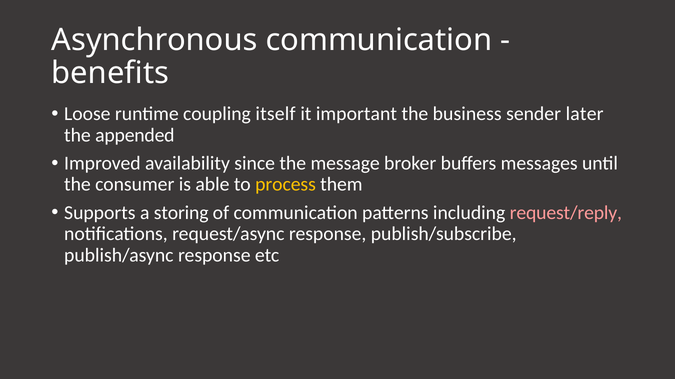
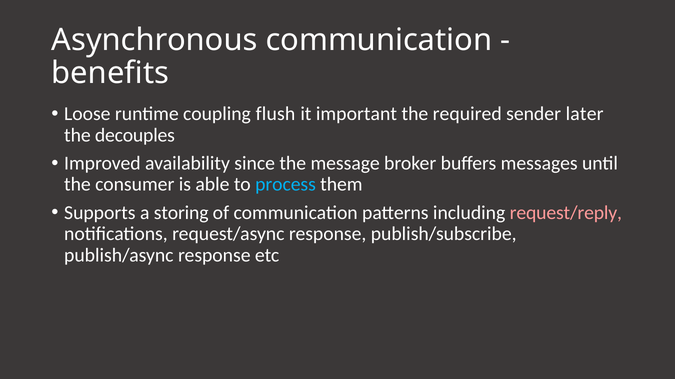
itself: itself -> flush
business: business -> required
appended: appended -> decouples
process colour: yellow -> light blue
